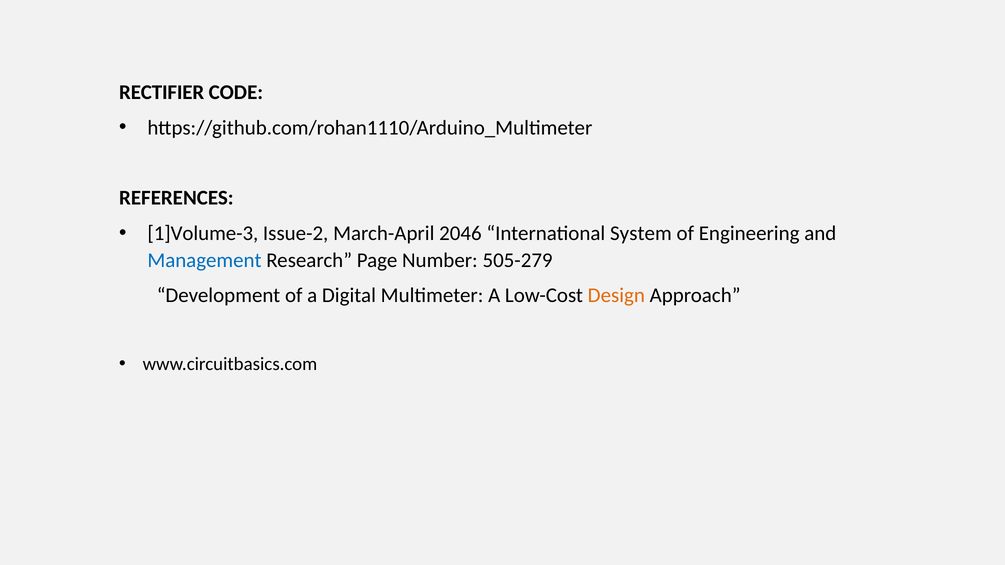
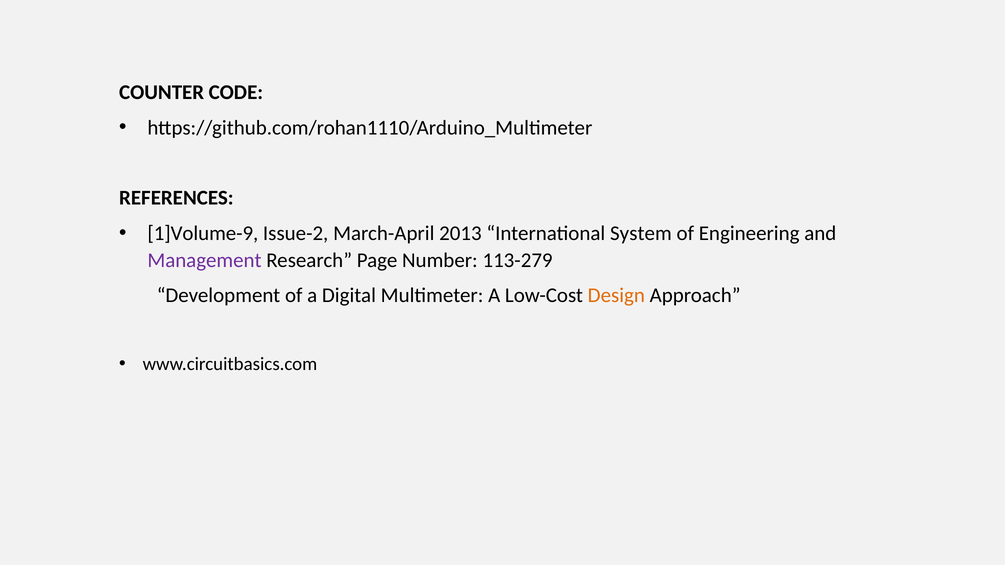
RECTIFIER: RECTIFIER -> COUNTER
1]Volume-3: 1]Volume-3 -> 1]Volume-9
2046: 2046 -> 2013
Management colour: blue -> purple
505-279: 505-279 -> 113-279
